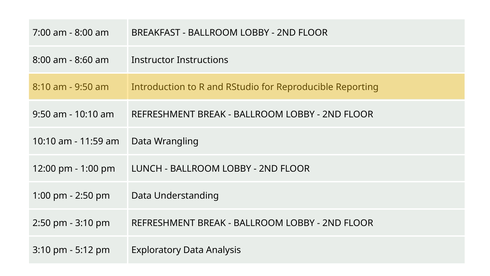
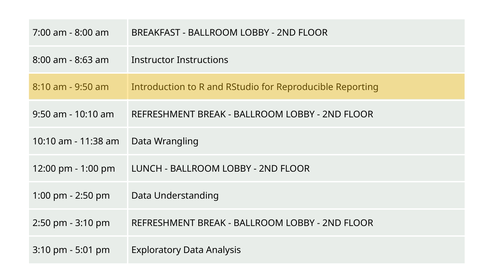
8:60: 8:60 -> 8:63
11:59: 11:59 -> 11:38
5:12: 5:12 -> 5:01
